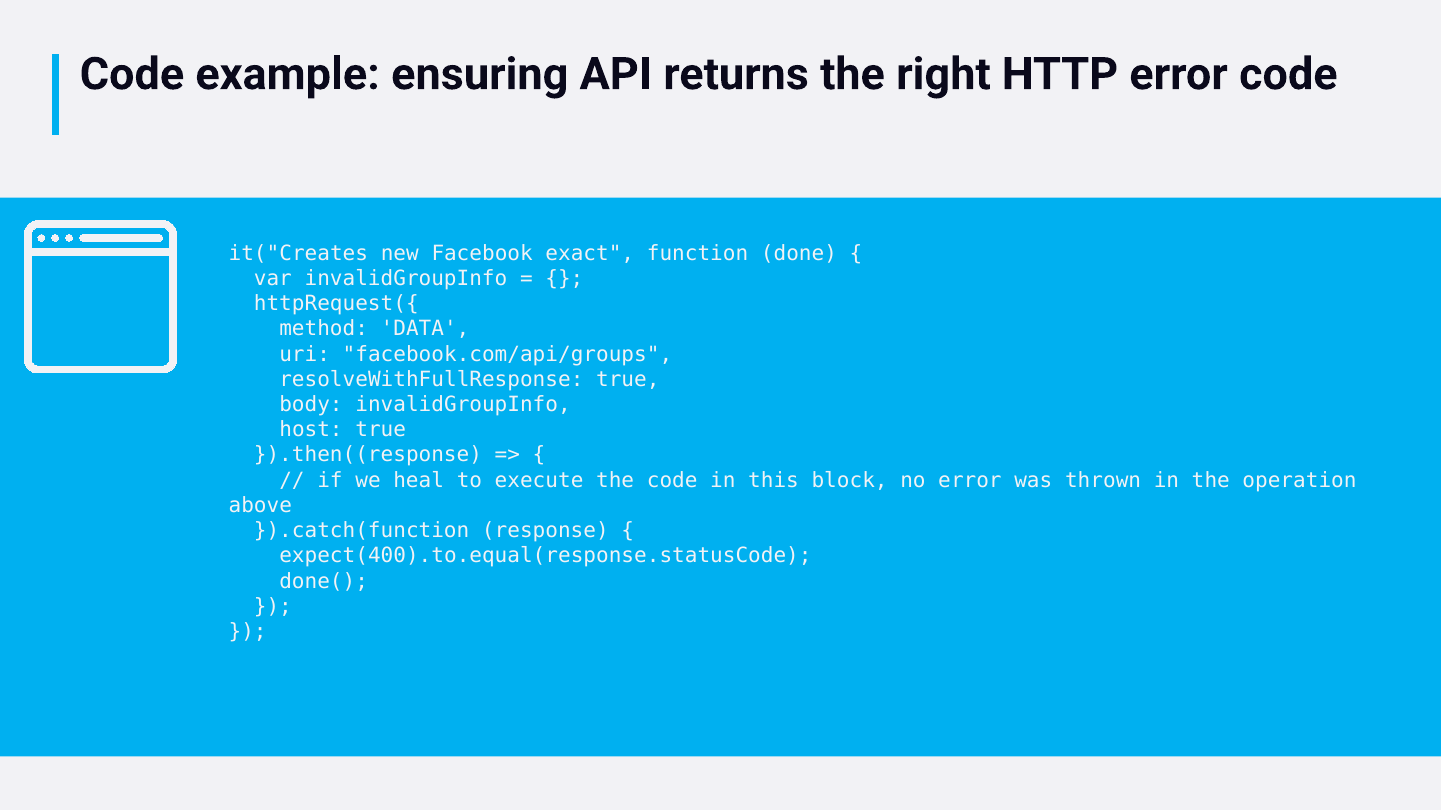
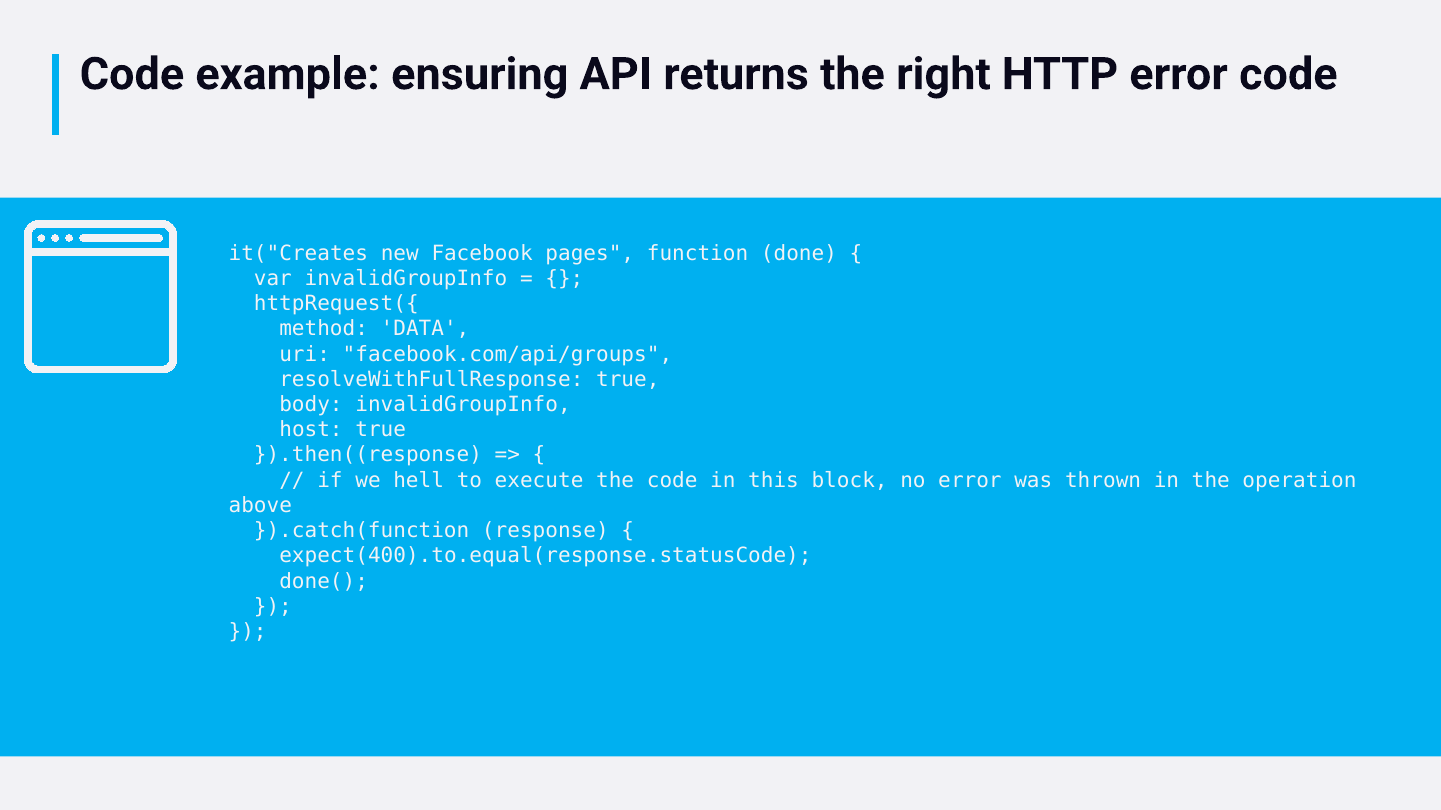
exact: exact -> pages
heal: heal -> hell
